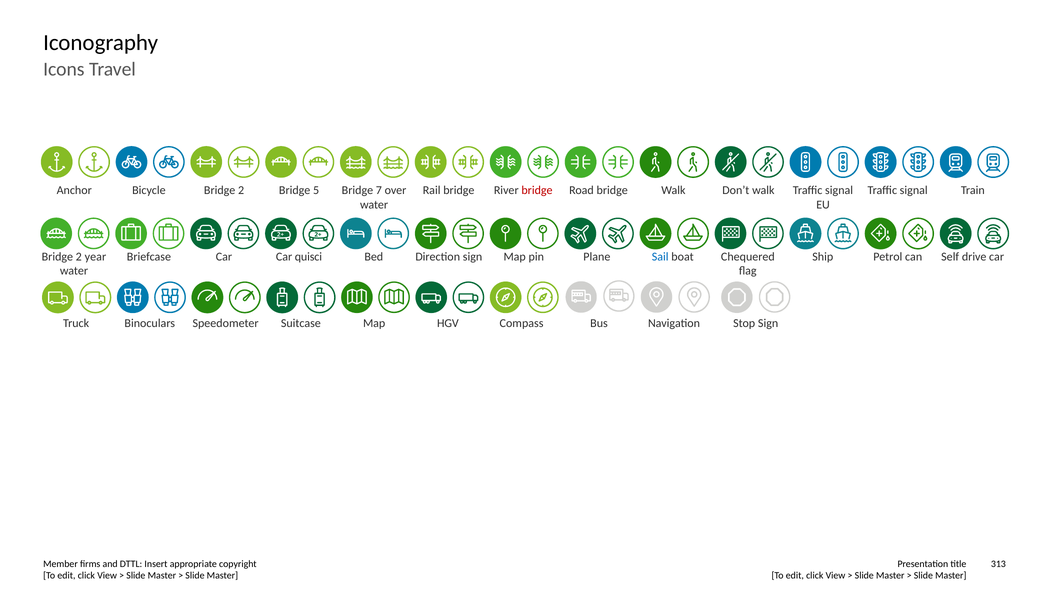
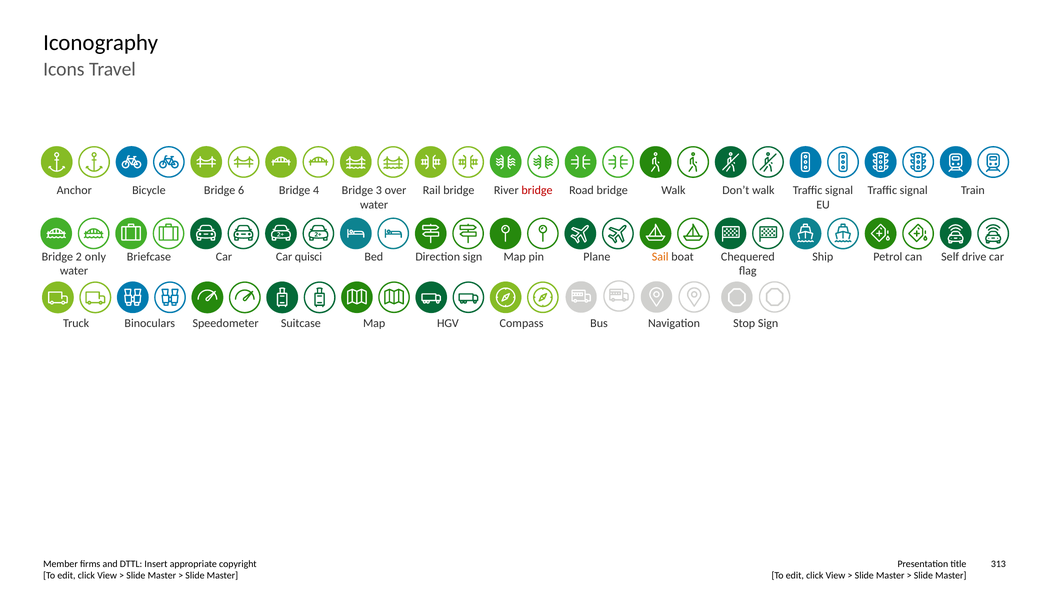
Bicycle Bridge 2: 2 -> 6
5: 5 -> 4
7: 7 -> 3
year: year -> only
Sail colour: blue -> orange
